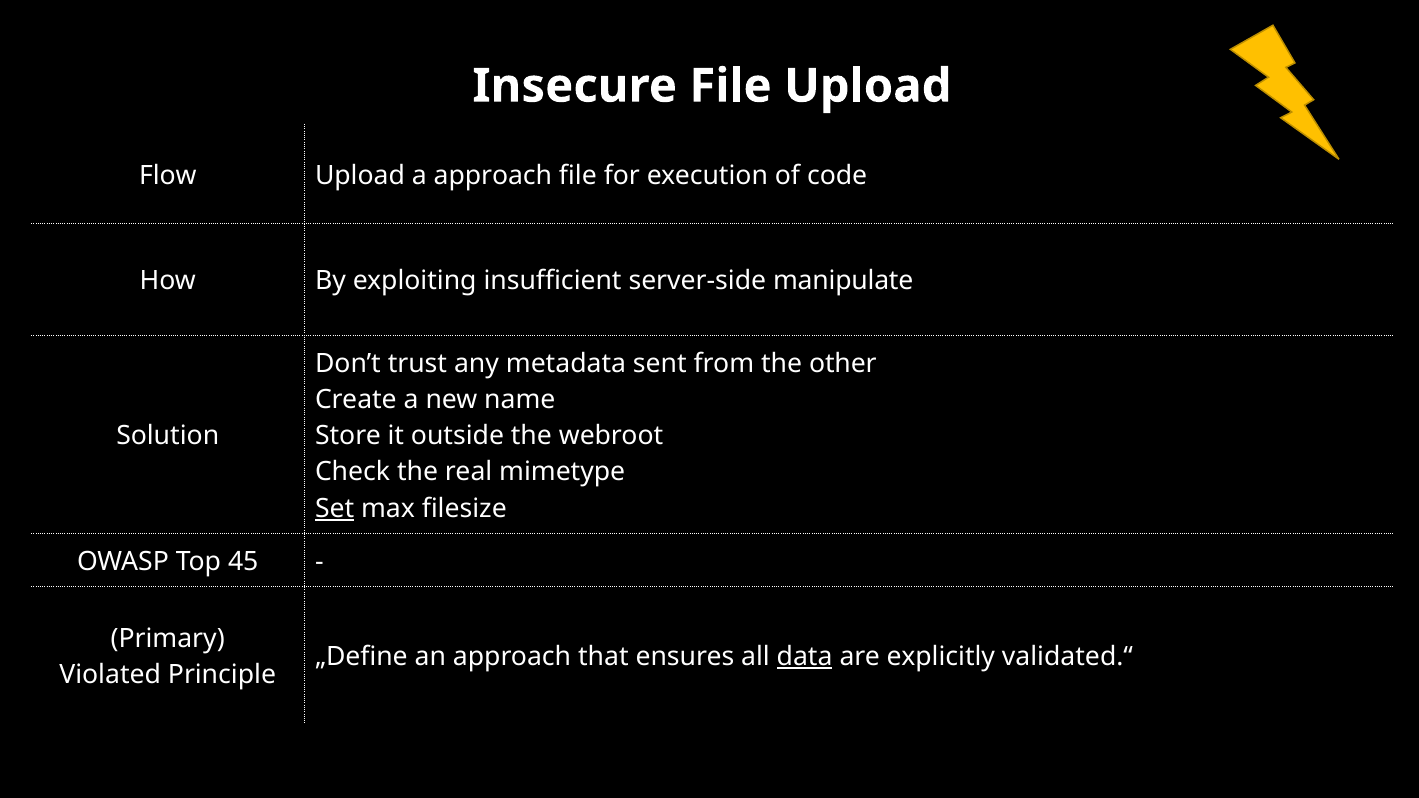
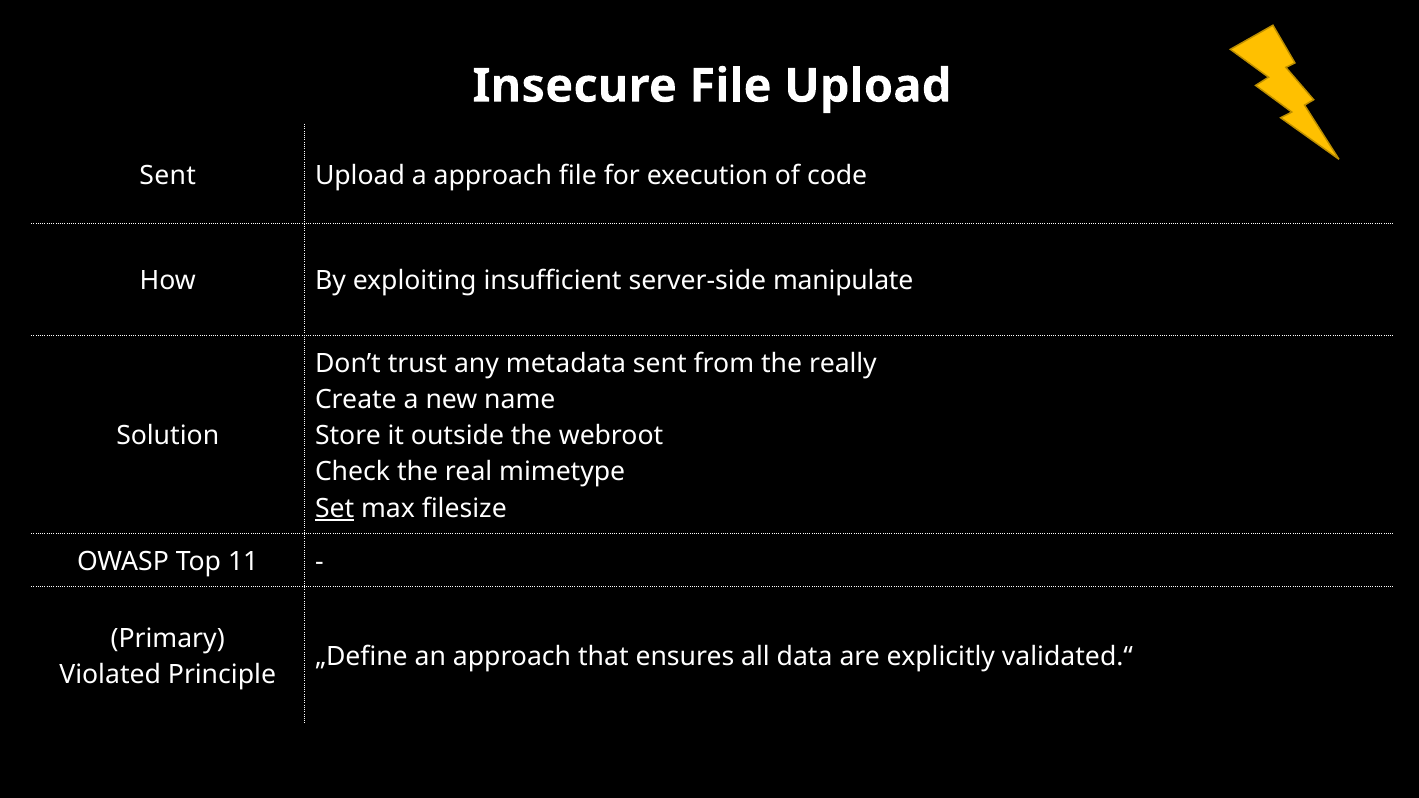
Flow at (168, 175): Flow -> Sent
other: other -> really
45: 45 -> 11
data underline: present -> none
